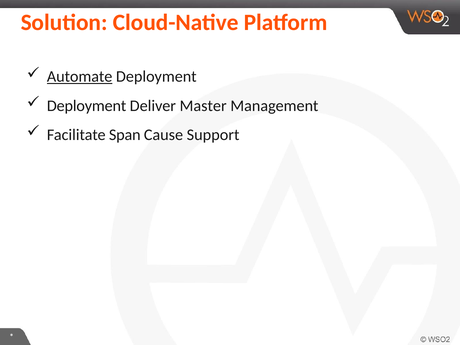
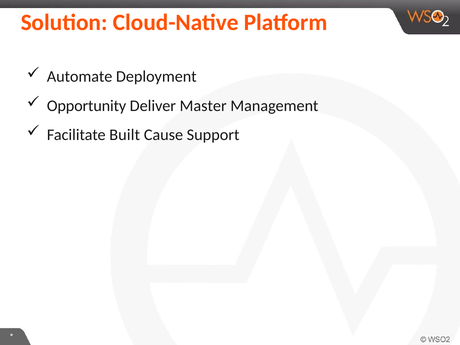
Automate underline: present -> none
Deployment at (87, 106): Deployment -> Opportunity
Span: Span -> Built
